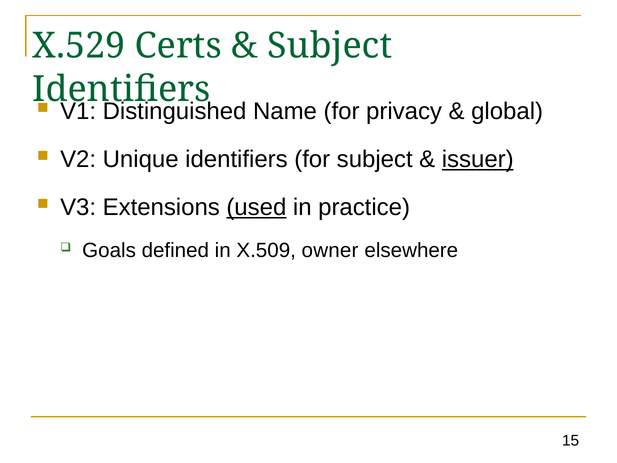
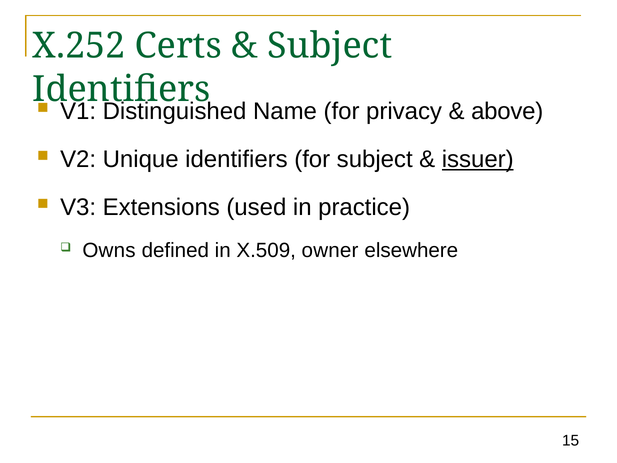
X.529: X.529 -> X.252
global: global -> above
used underline: present -> none
Goals: Goals -> Owns
